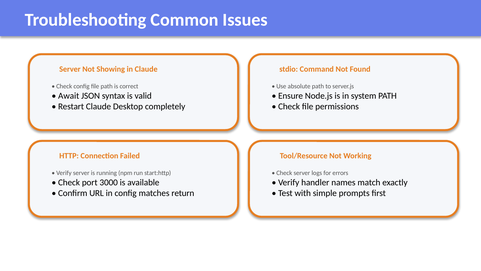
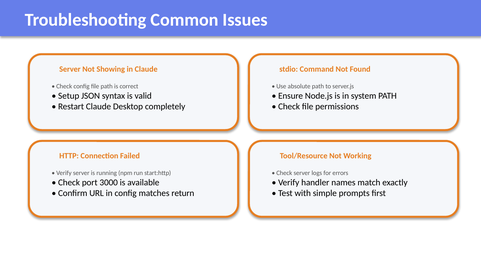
Await: Await -> Setup
